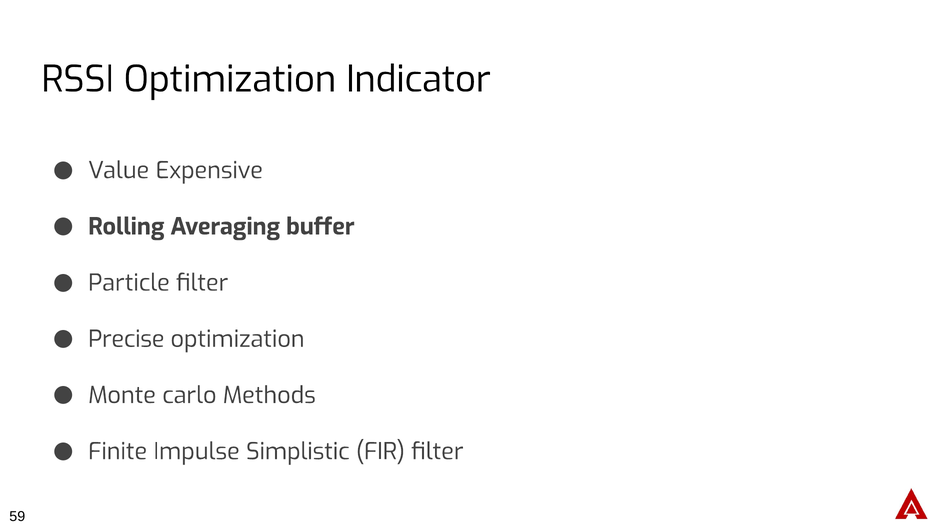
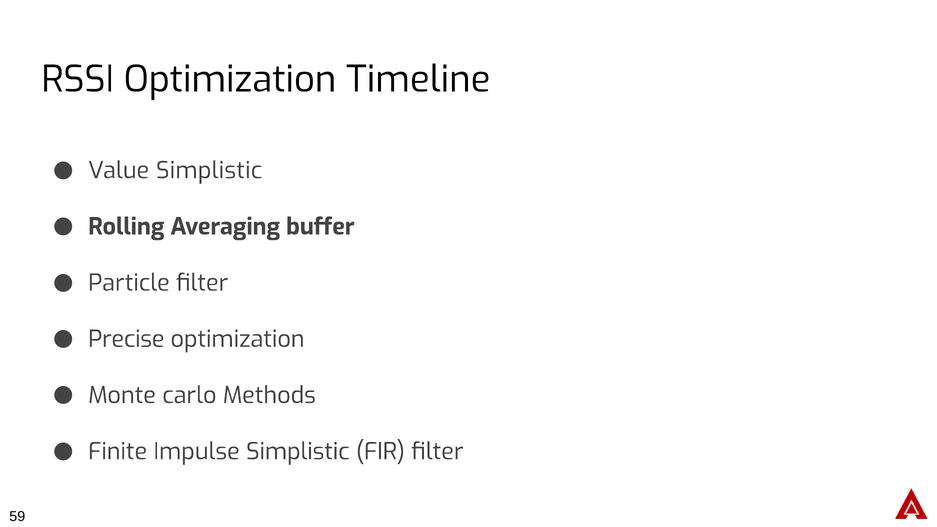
Indicator: Indicator -> Timeline
Value Expensive: Expensive -> Simplistic
